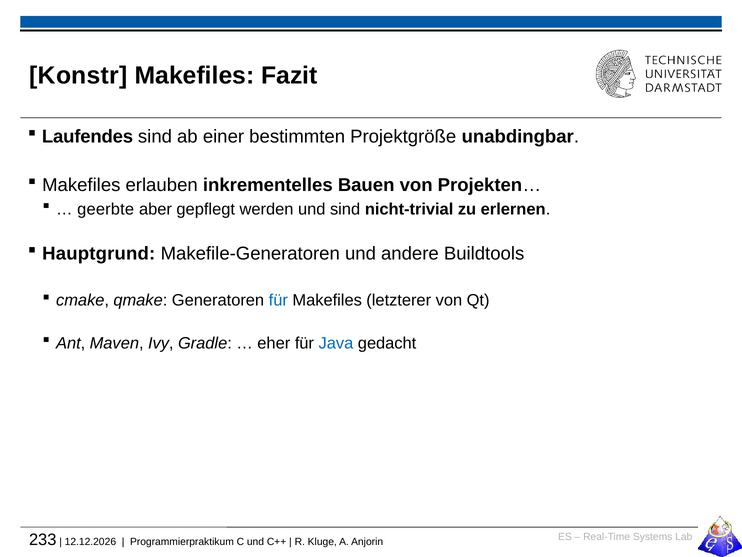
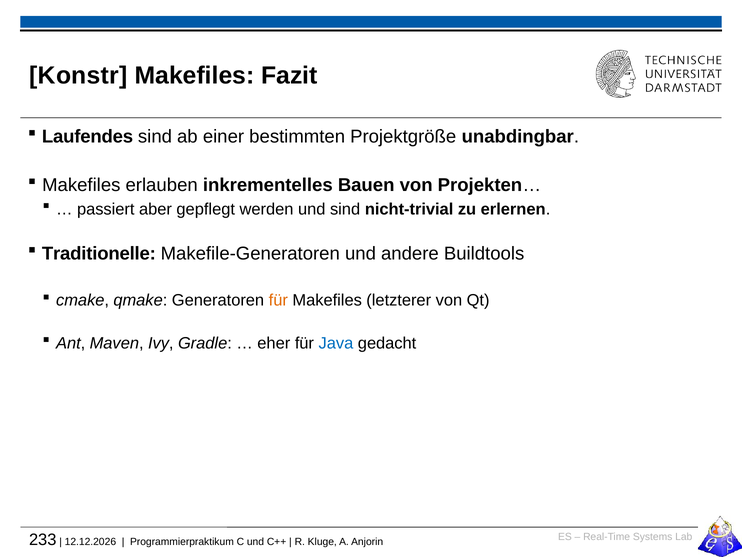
geerbte: geerbte -> passiert
Hauptgrund: Hauptgrund -> Traditionelle
für at (278, 300) colour: blue -> orange
